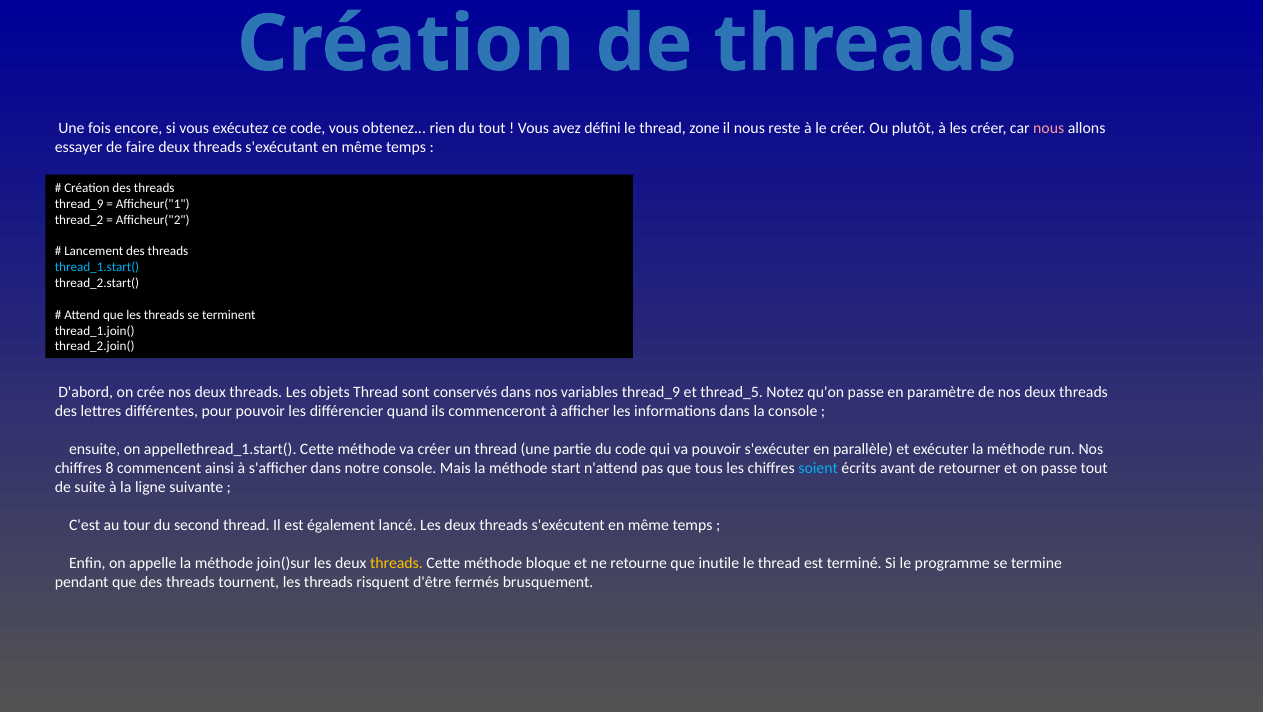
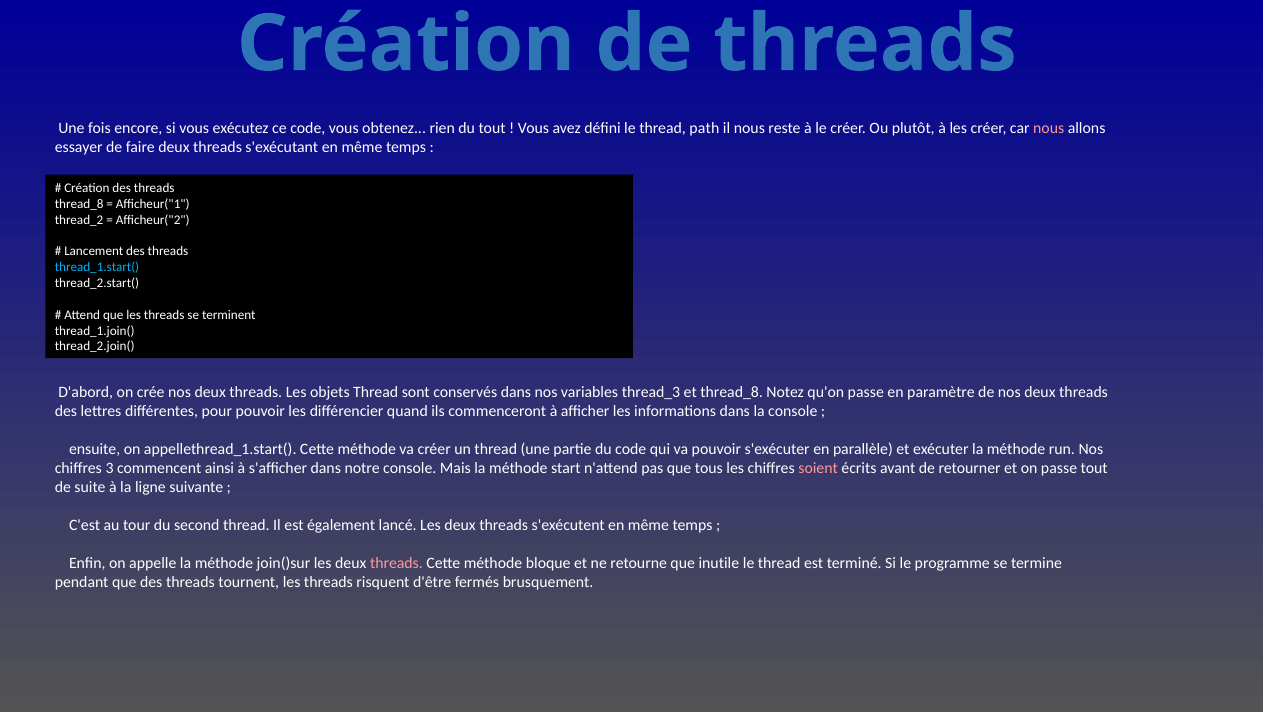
zone: zone -> path
thread_9 at (79, 204): thread_9 -> thread_8
variables thread_9: thread_9 -> thread_3
et thread_5: thread_5 -> thread_8
8: 8 -> 3
soient colour: light blue -> pink
threads at (396, 563) colour: yellow -> pink
